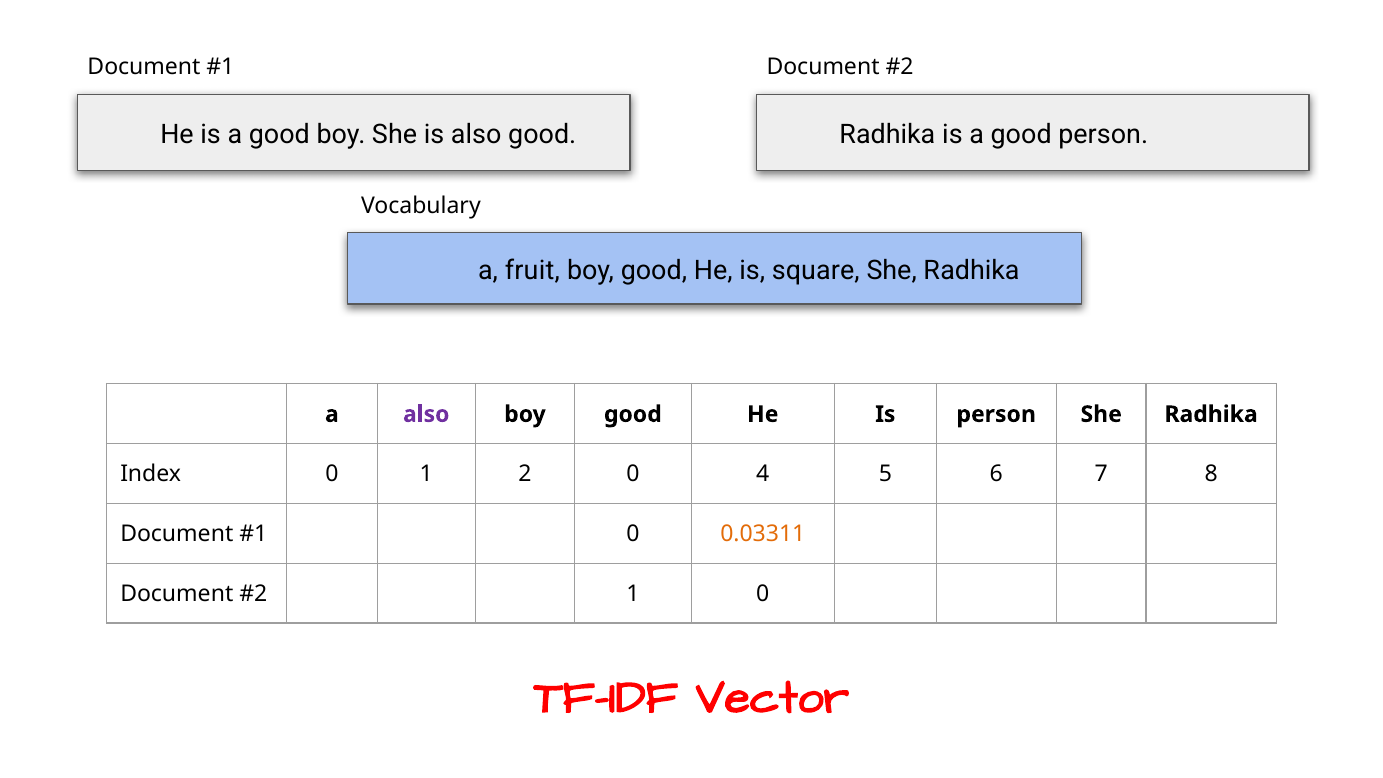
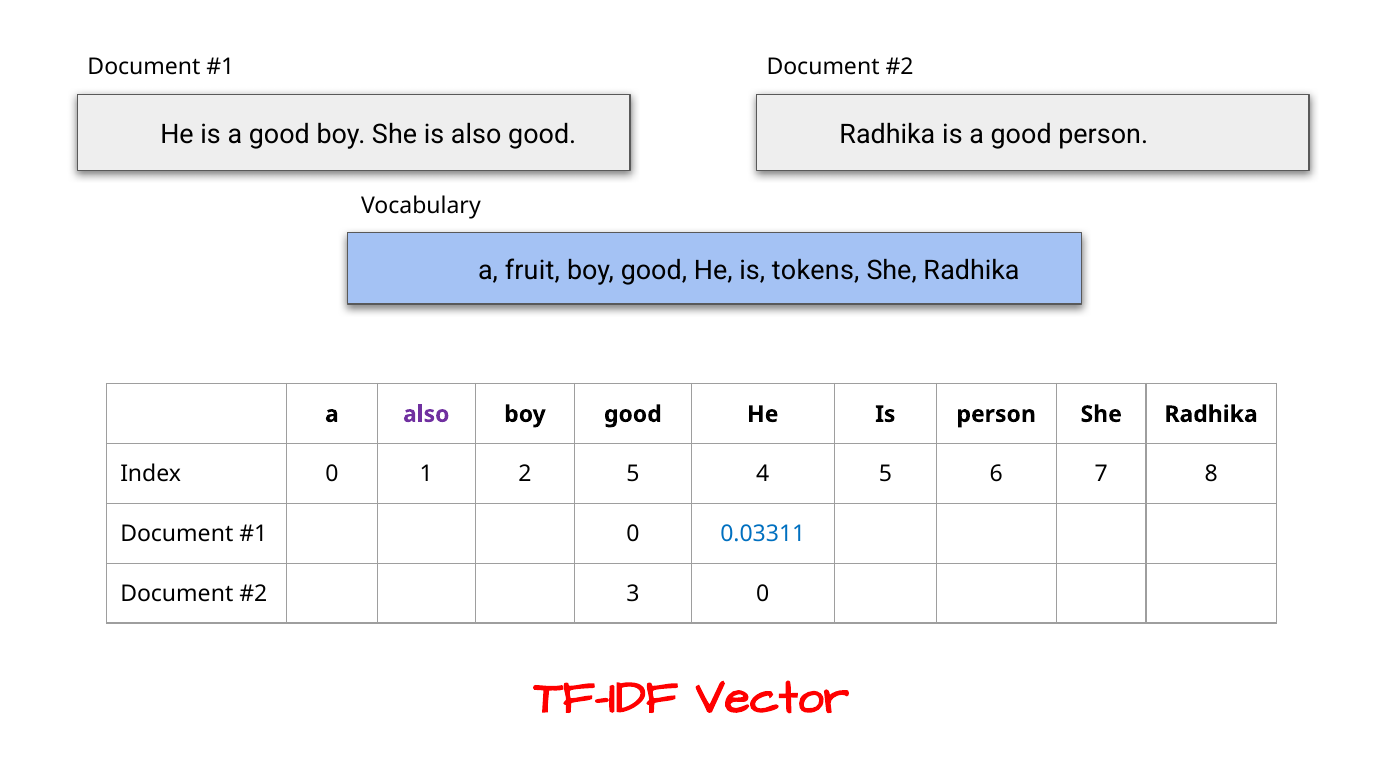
square: square -> tokens
2 0: 0 -> 5
0.03311 colour: orange -> blue
1 at (633, 594): 1 -> 3
